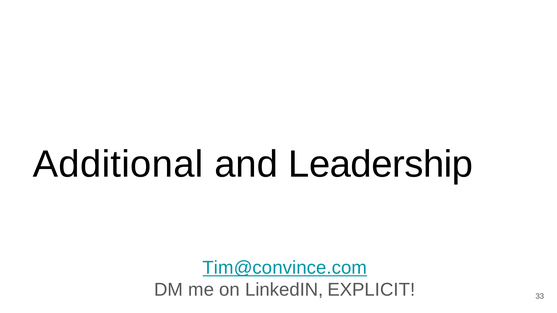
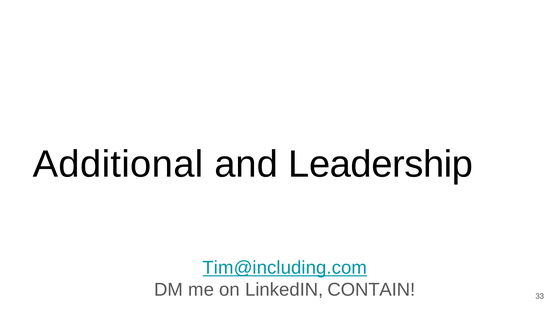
Tim@convince.com: Tim@convince.com -> Tim@including.com
EXPLICIT: EXPLICIT -> CONTAIN
